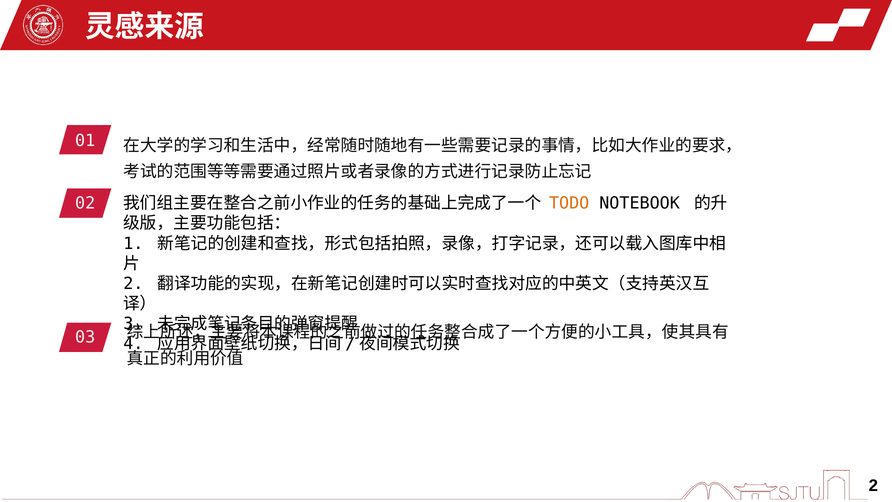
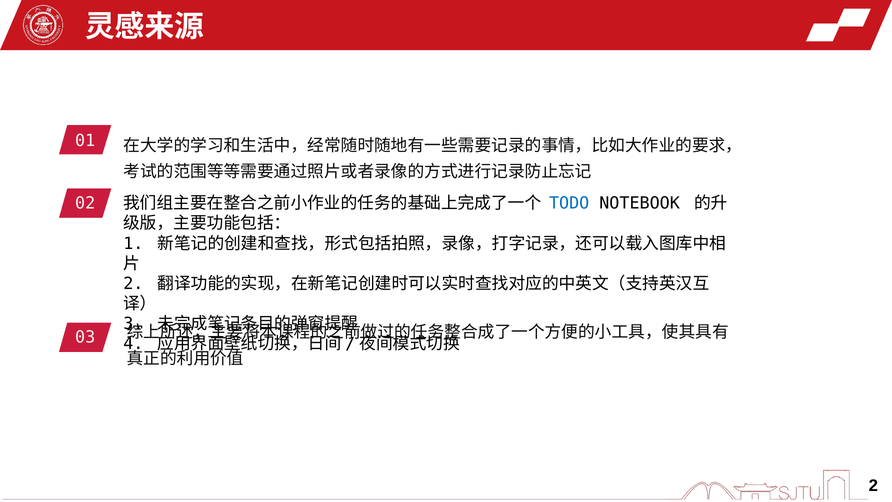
TODO colour: orange -> blue
